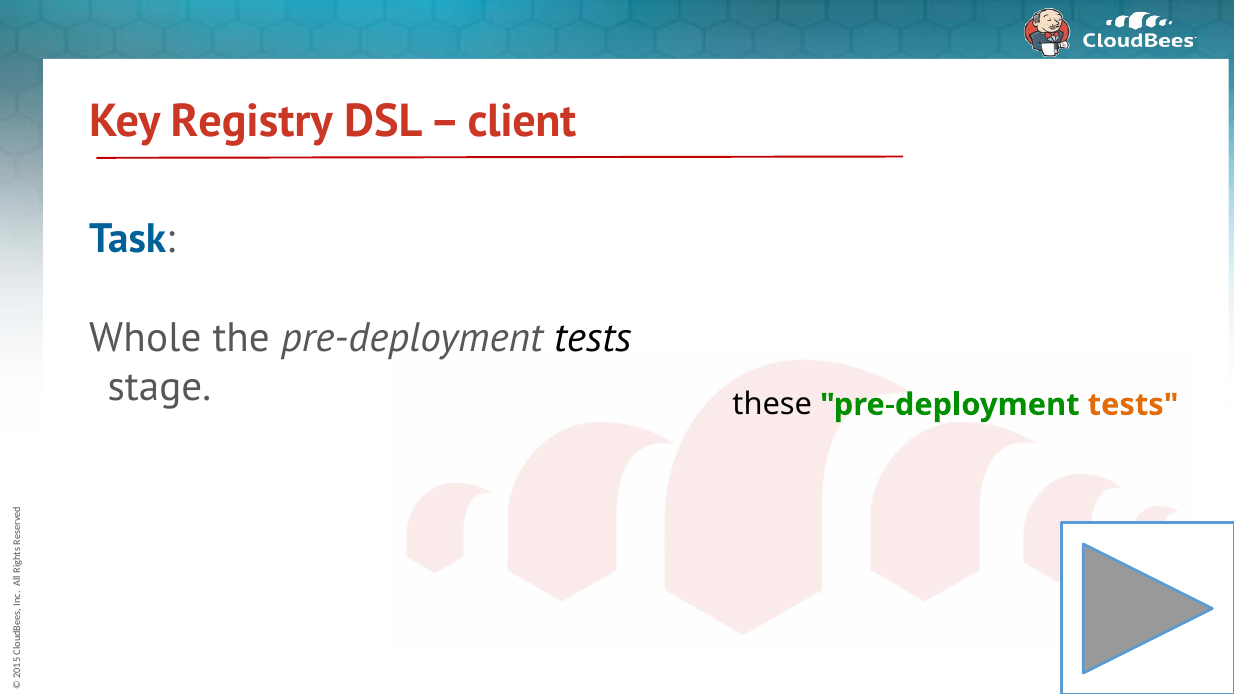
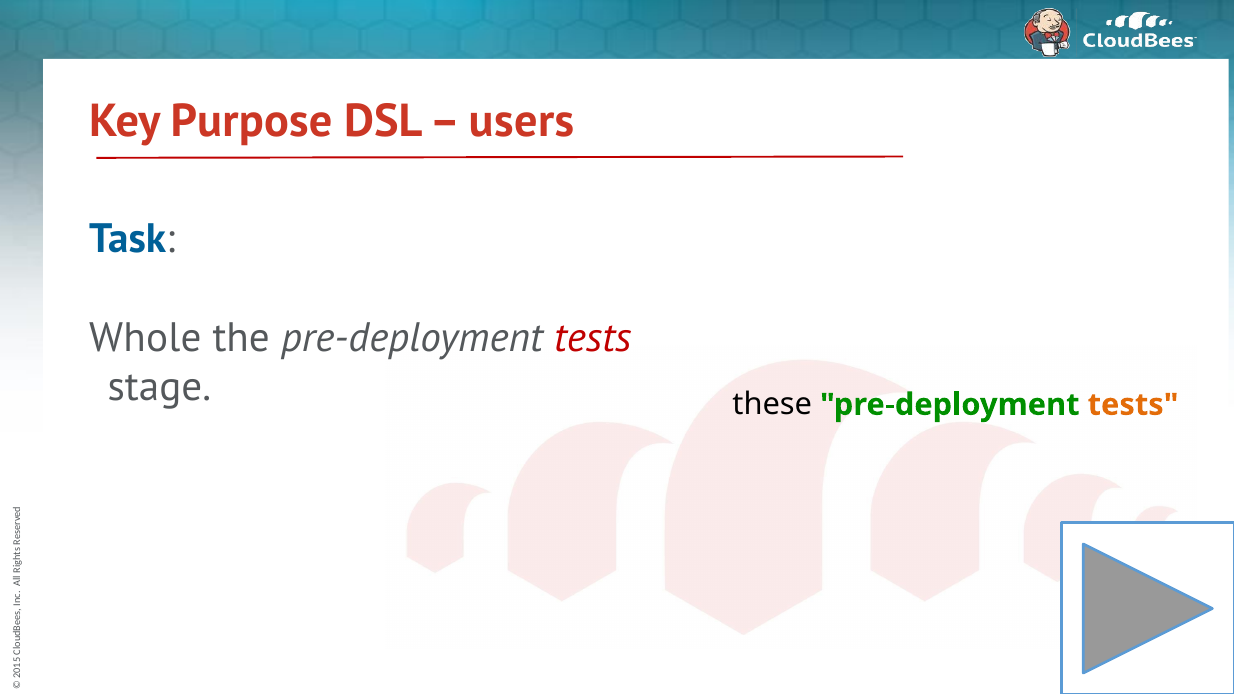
Registry: Registry -> Purpose
client: client -> users
tests at (593, 338) colour: black -> red
